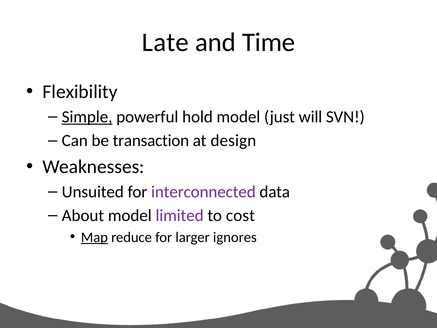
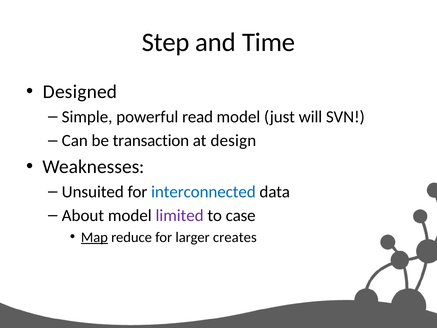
Late: Late -> Step
Flexibility: Flexibility -> Designed
Simple underline: present -> none
hold: hold -> read
interconnected colour: purple -> blue
cost: cost -> case
ignores: ignores -> creates
